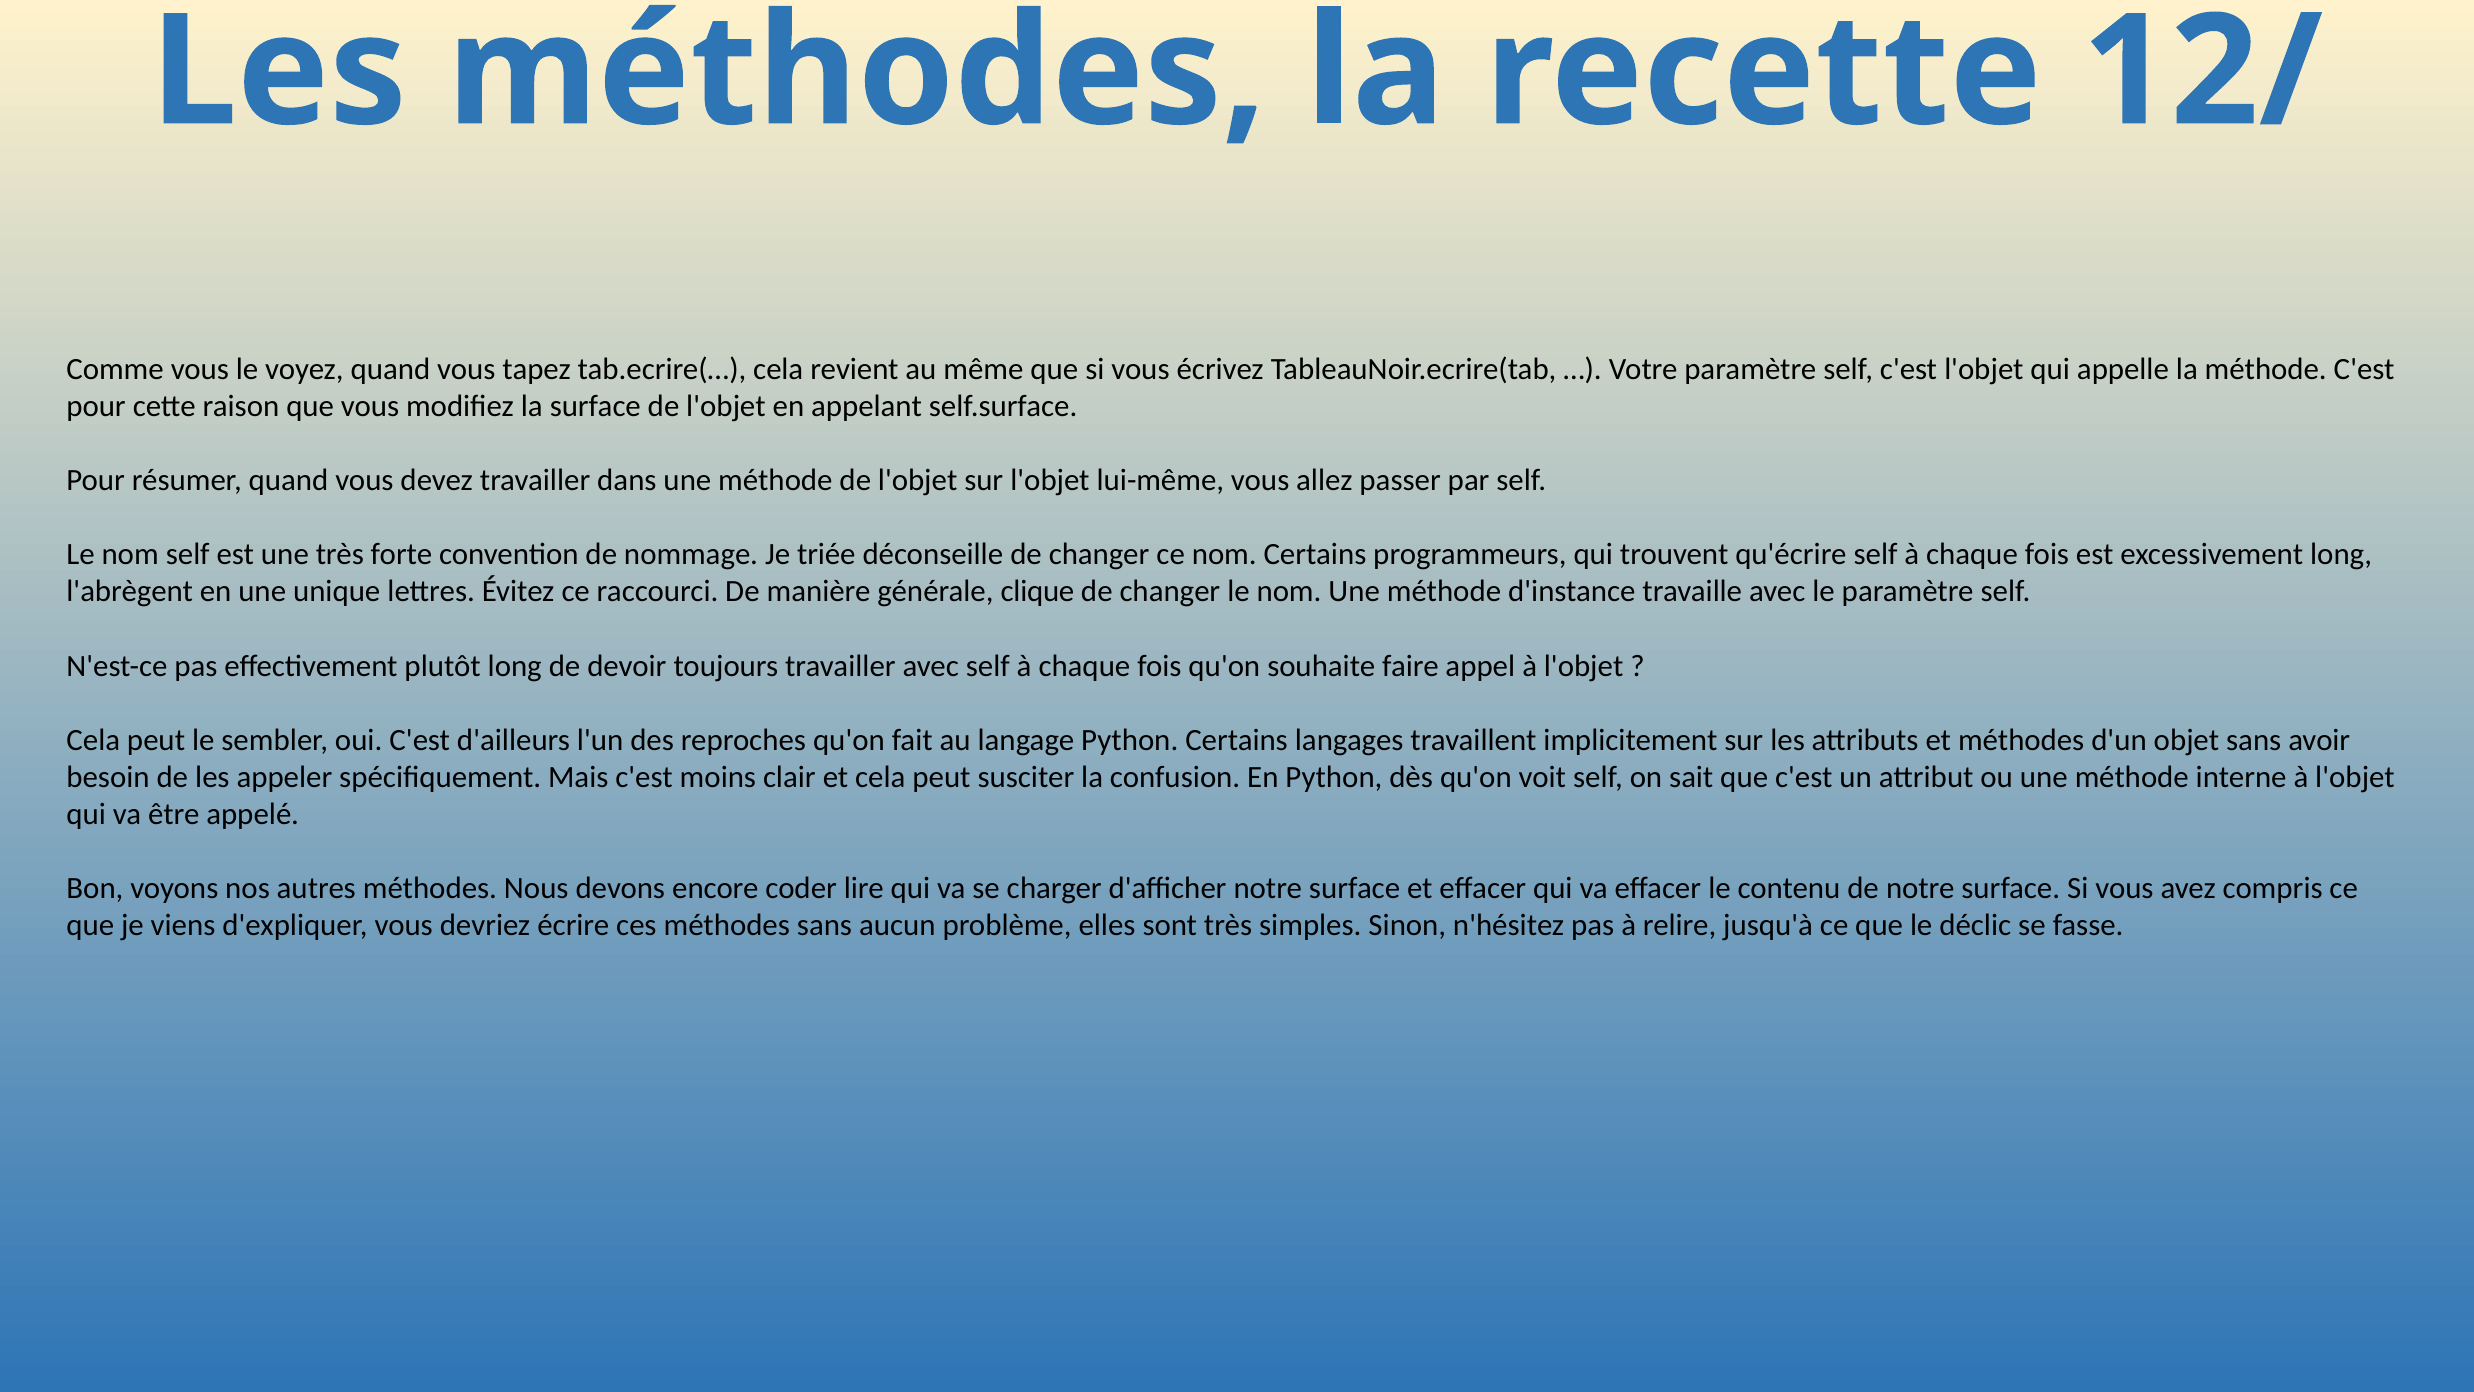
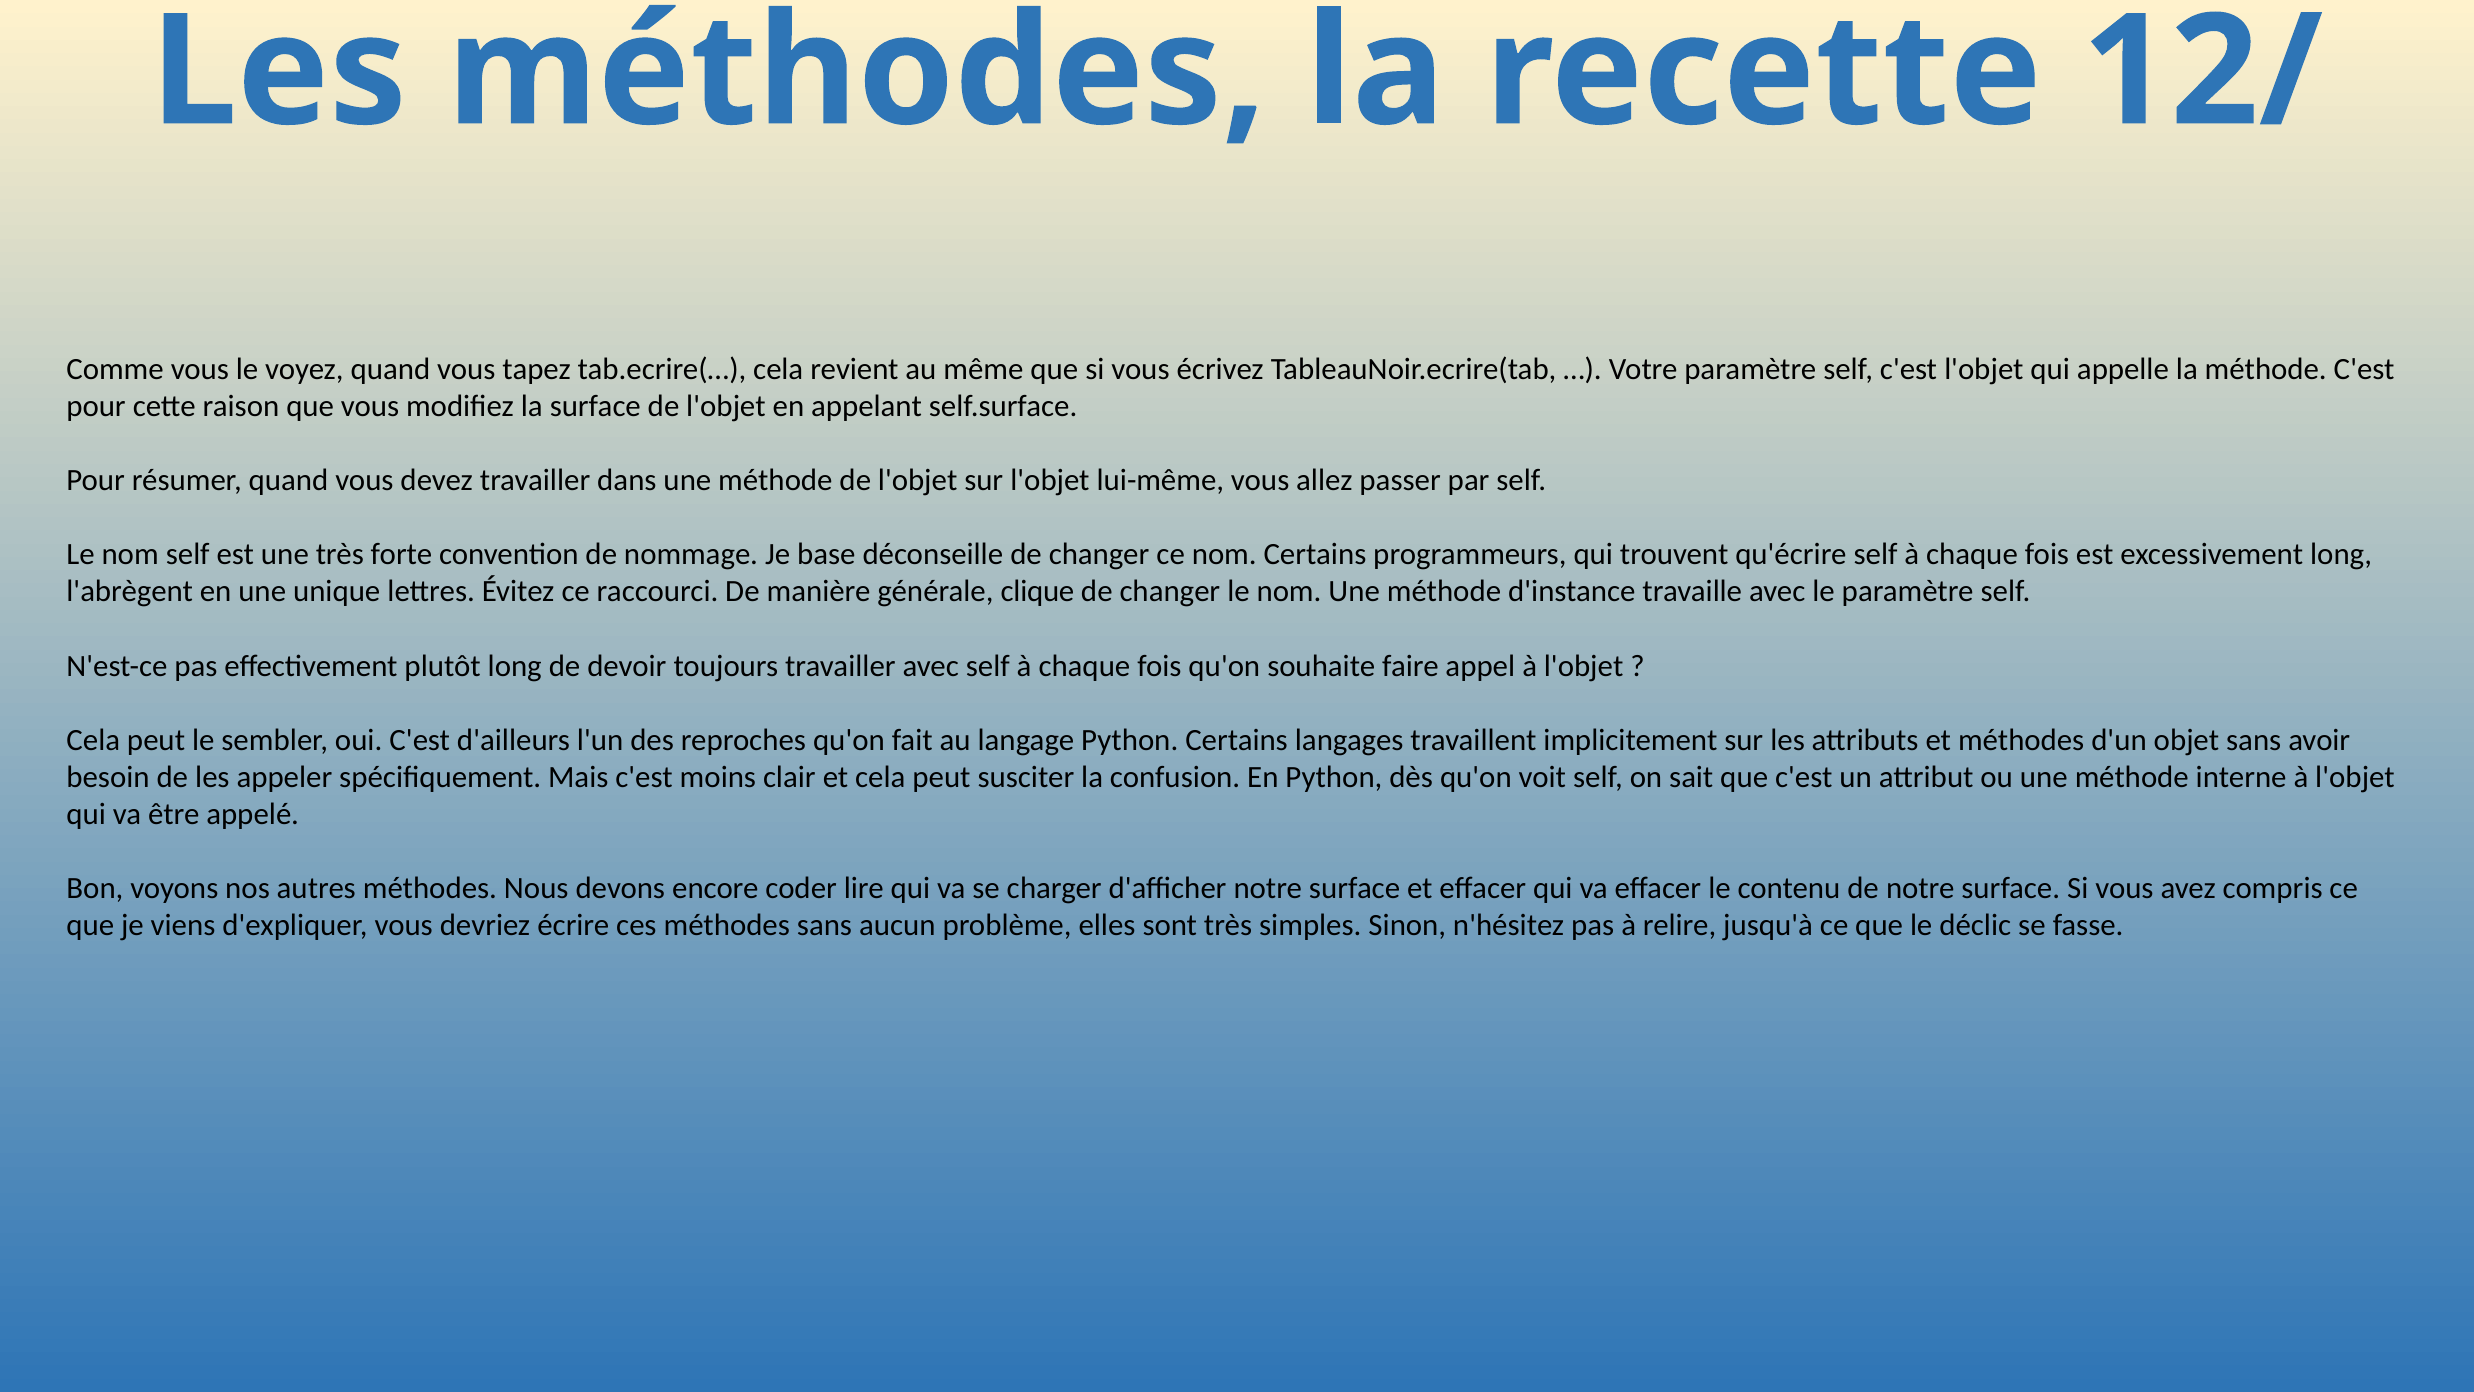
triée: triée -> base
